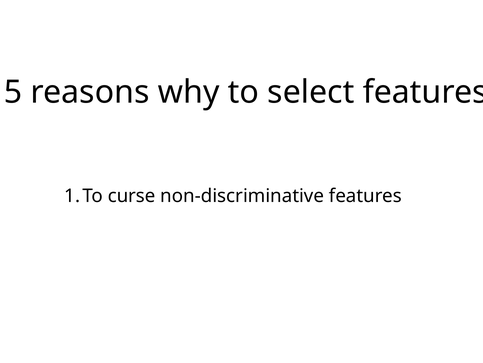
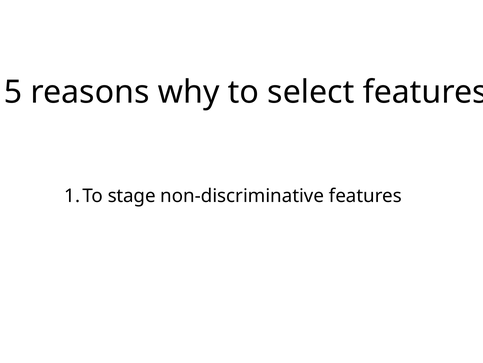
curse: curse -> stage
